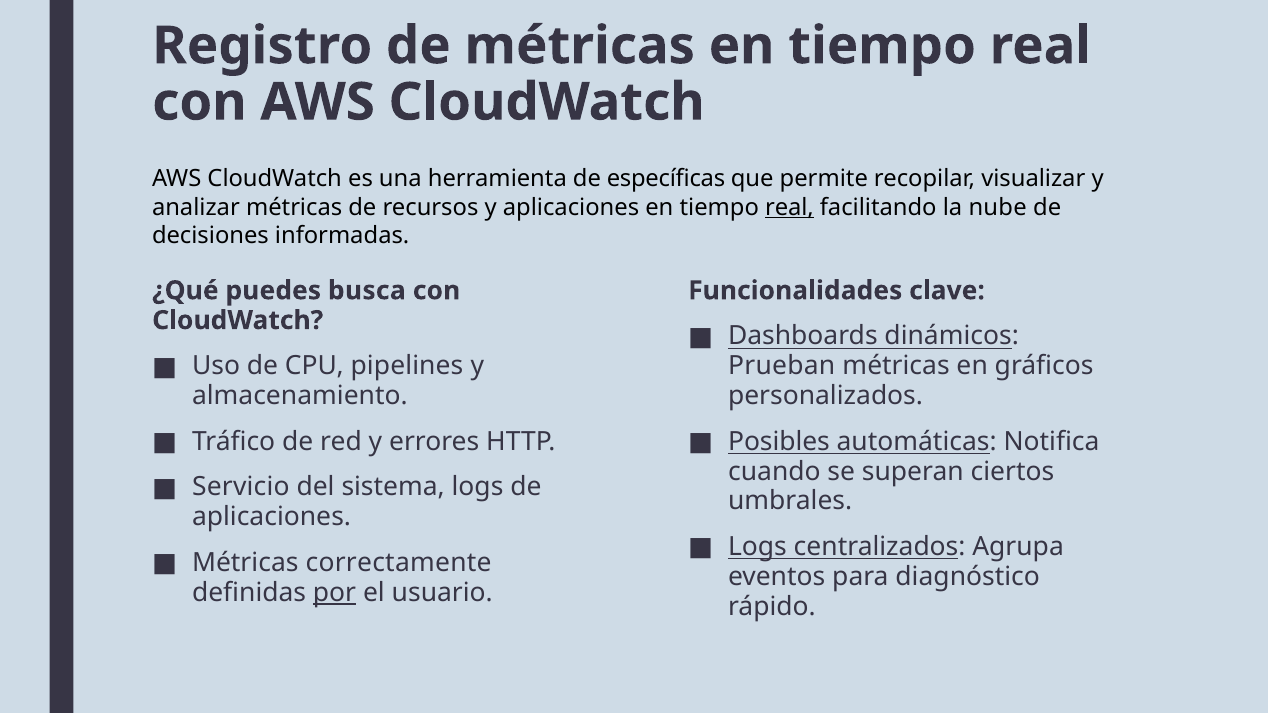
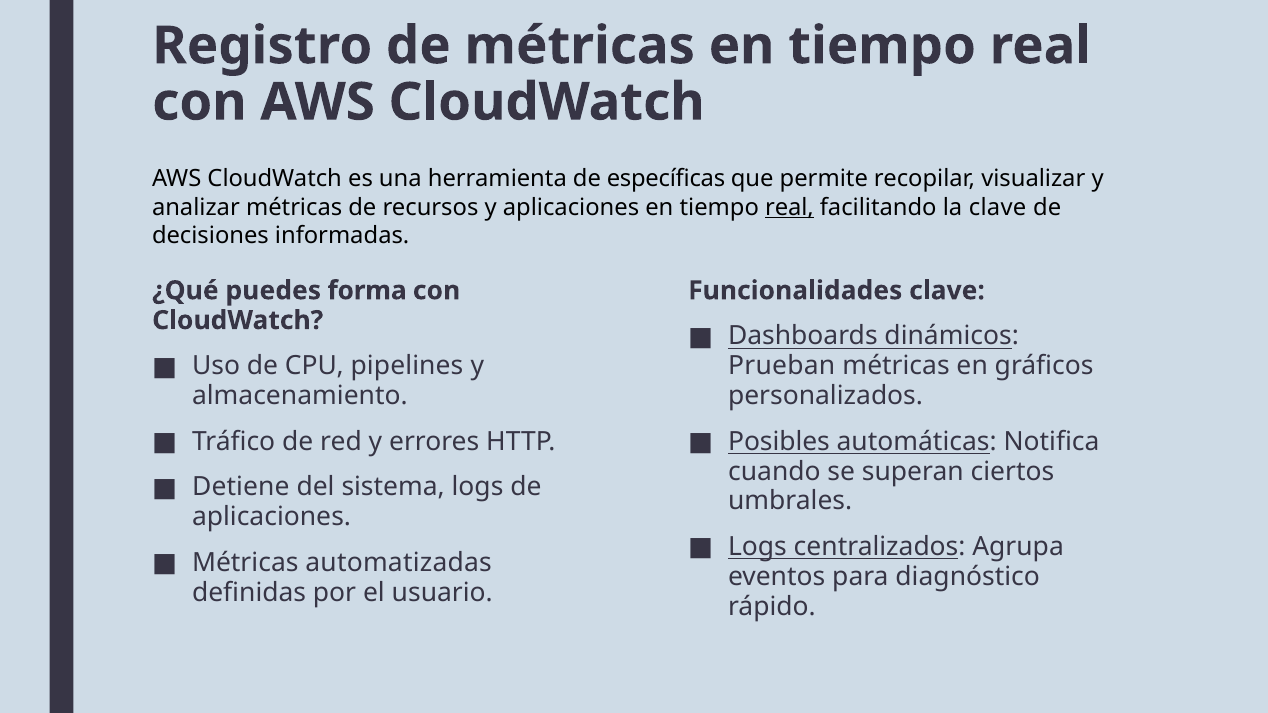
la nube: nube -> clave
busca: busca -> forma
Servicio: Servicio -> Detiene
correctamente: correctamente -> automatizadas
por underline: present -> none
